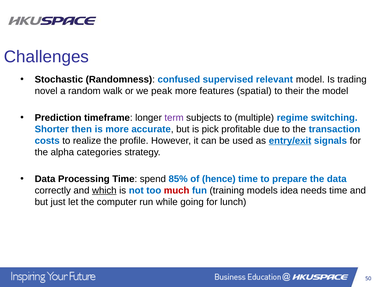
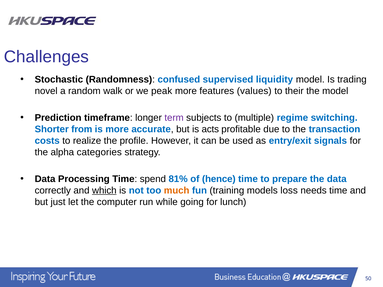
relevant: relevant -> liquidity
spatial: spatial -> values
then: then -> from
pick: pick -> acts
entry/exit underline: present -> none
85%: 85% -> 81%
much colour: red -> orange
idea: idea -> loss
